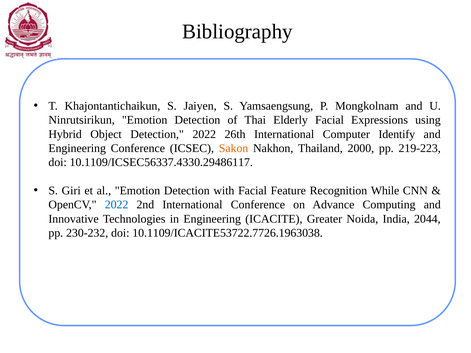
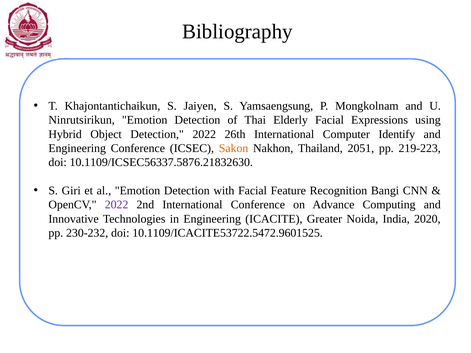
2000: 2000 -> 2051
10.1109/ICSEC56337.4330.29486117: 10.1109/ICSEC56337.4330.29486117 -> 10.1109/ICSEC56337.5876.21832630
While: While -> Bangi
2022 at (117, 205) colour: blue -> purple
2044: 2044 -> 2020
10.1109/ICACITE53722.7726.1963038: 10.1109/ICACITE53722.7726.1963038 -> 10.1109/ICACITE53722.5472.9601525
